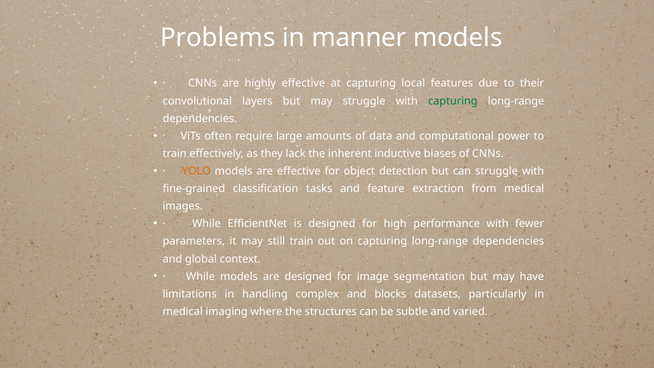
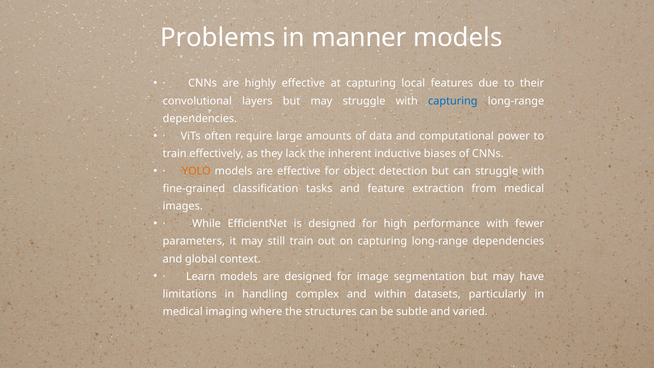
capturing at (453, 101) colour: green -> blue
While at (201, 276): While -> Learn
blocks: blocks -> within
